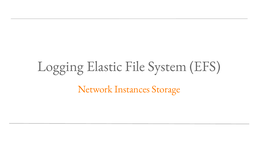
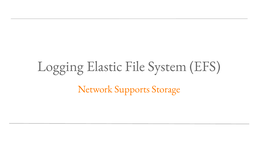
Instances: Instances -> Supports
